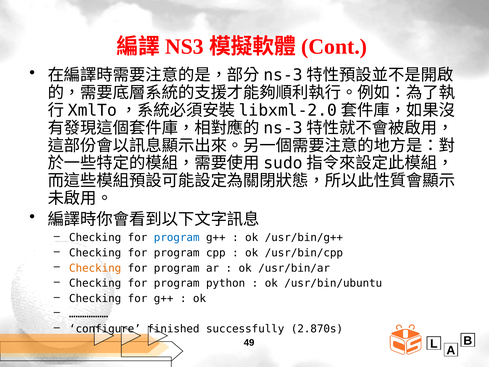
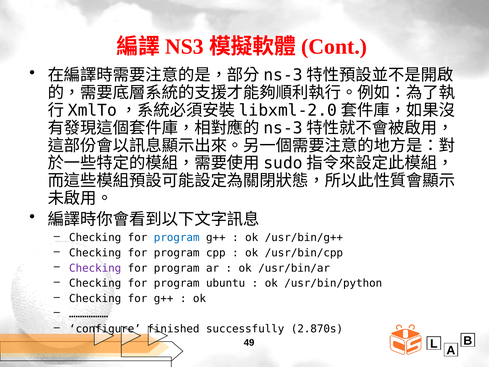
Checking at (95, 268) colour: orange -> purple
python: python -> ubuntu
/usr/bin/ubuntu: /usr/bin/ubuntu -> /usr/bin/python
